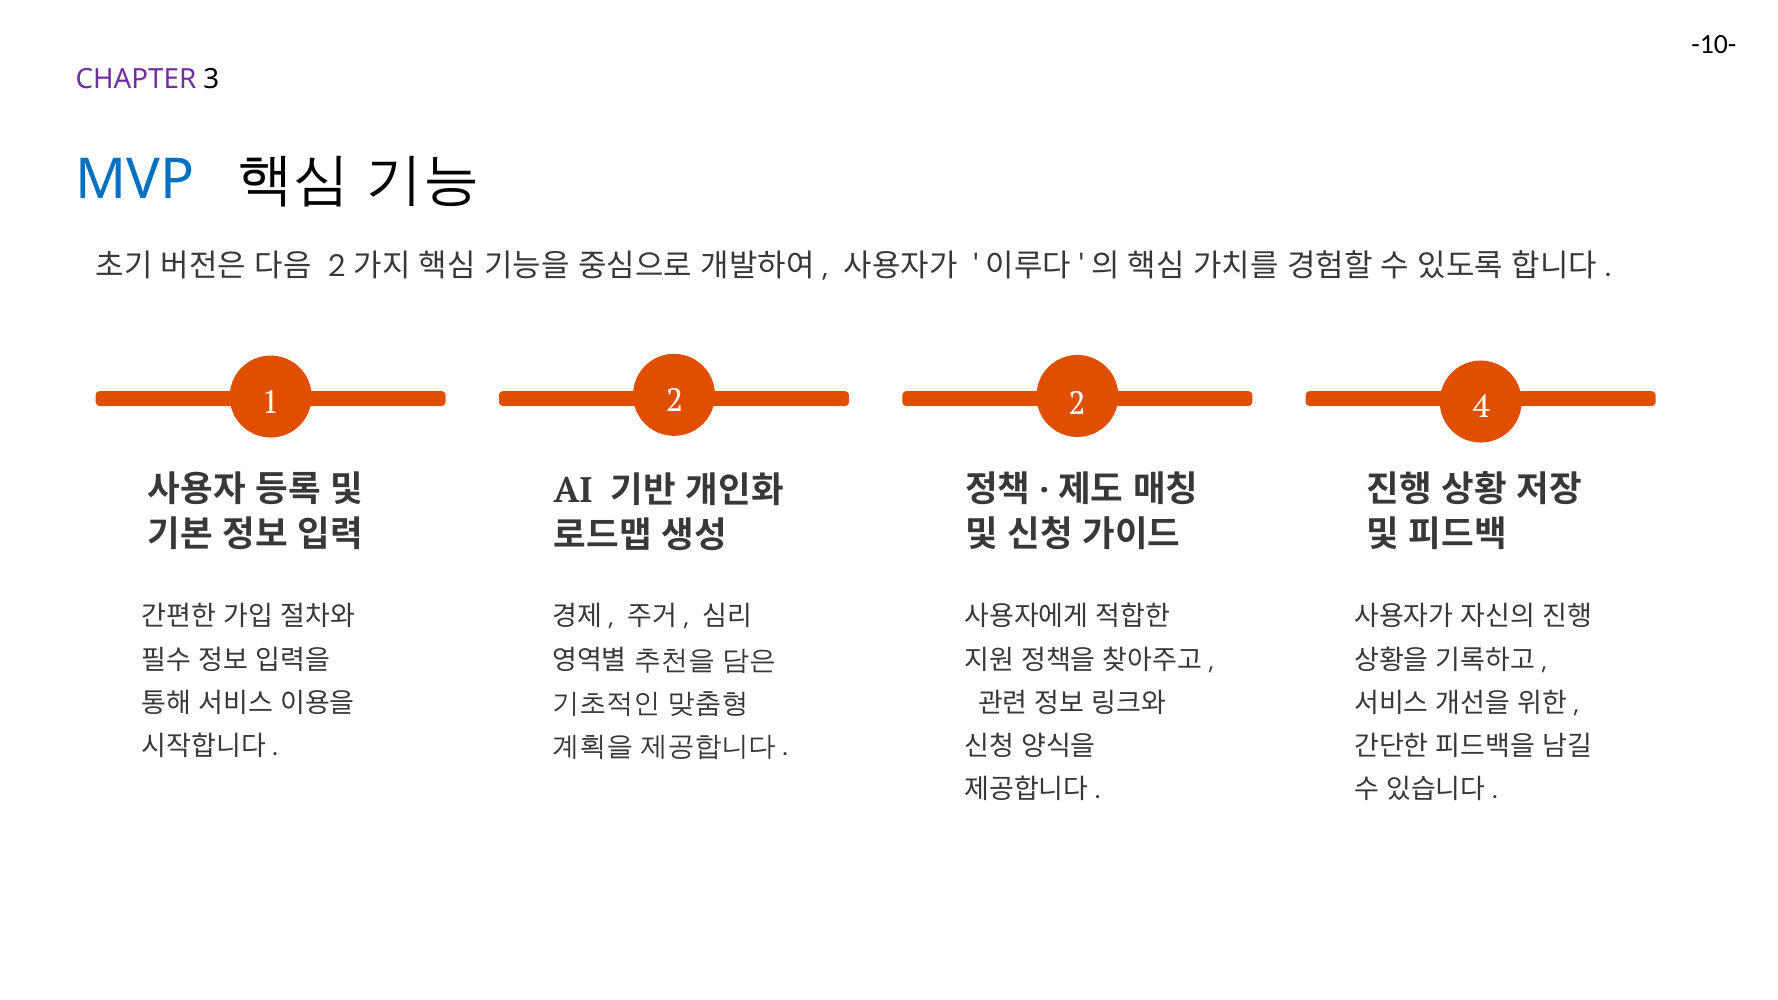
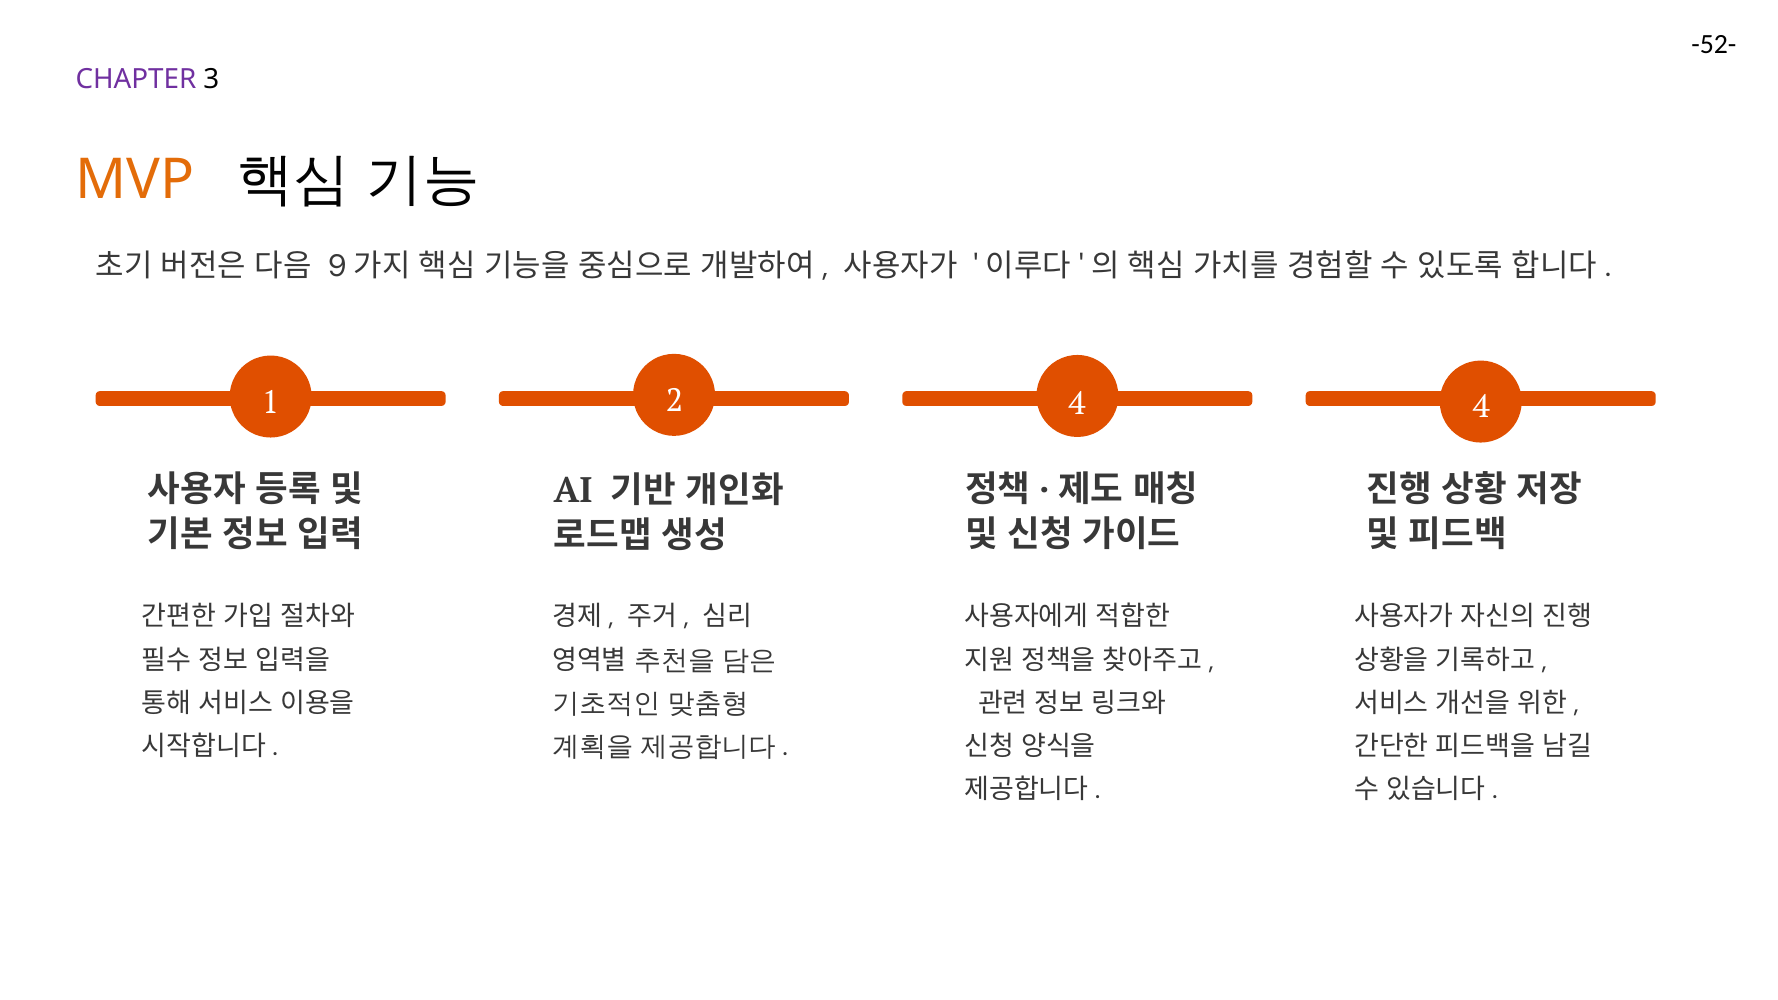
-10-: -10- -> -52-
MVP colour: blue -> orange
2 at (337, 267): 2 -> 9
2 2: 2 -> 4
